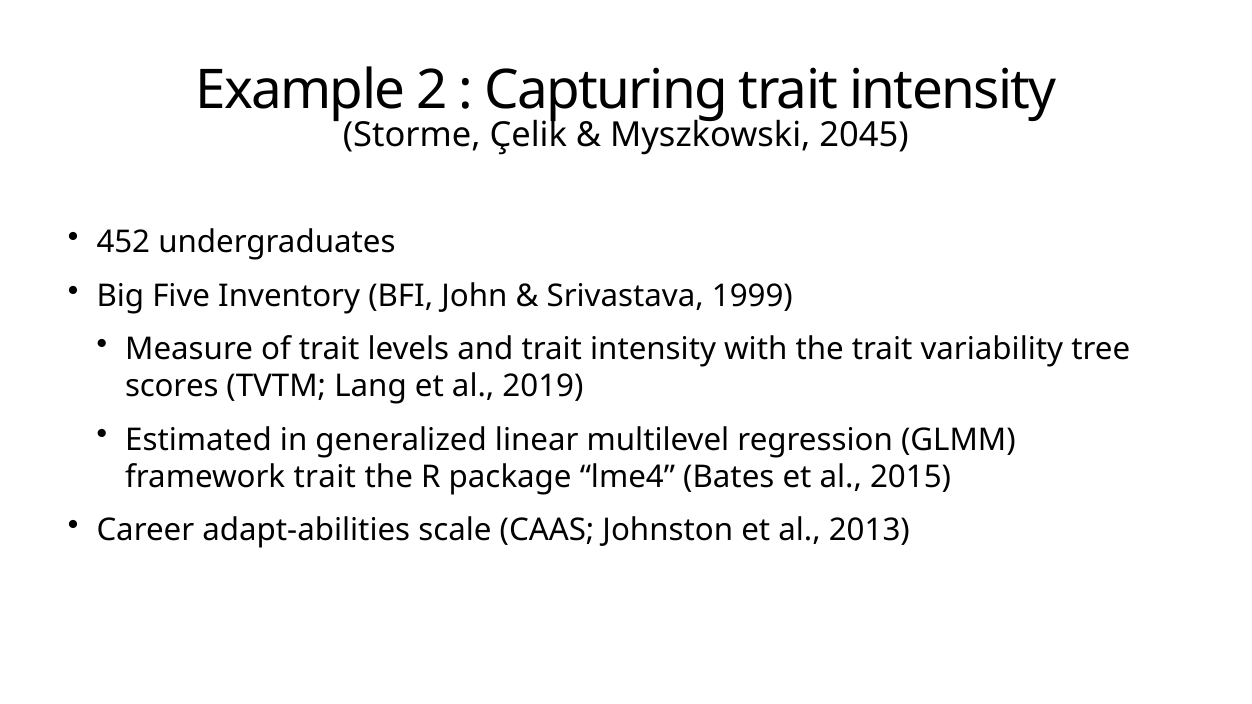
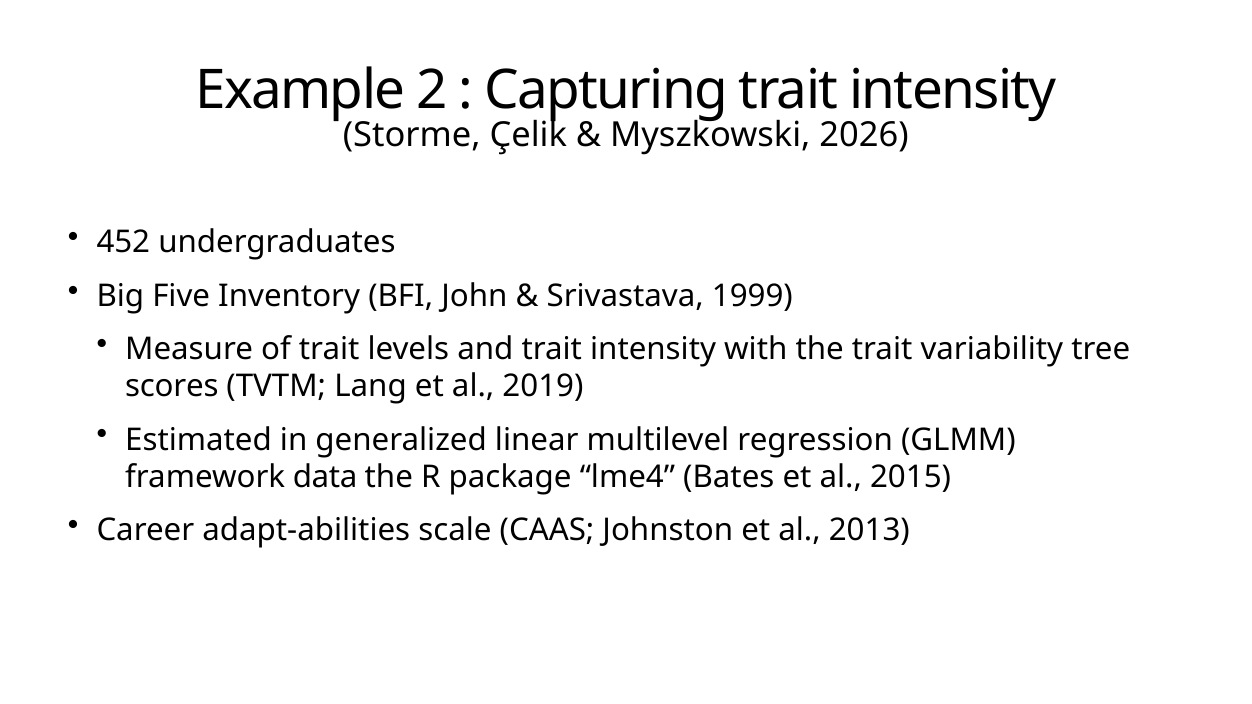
2045: 2045 -> 2026
framework trait: trait -> data
